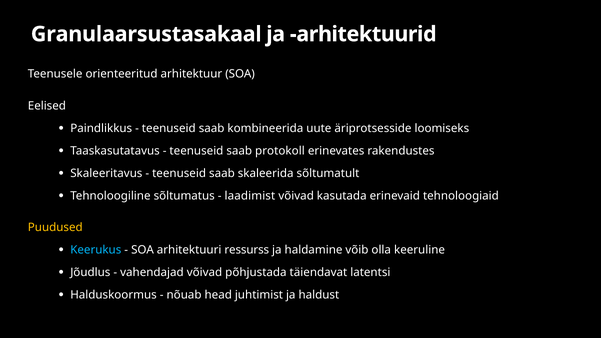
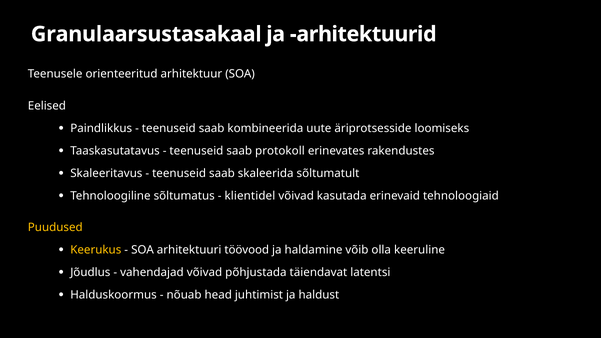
laadimist: laadimist -> klientidel
Keerukus colour: light blue -> yellow
ressurss: ressurss -> töövood
